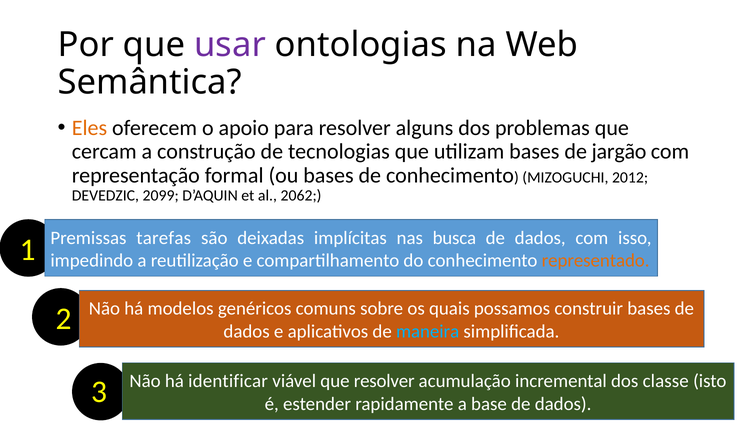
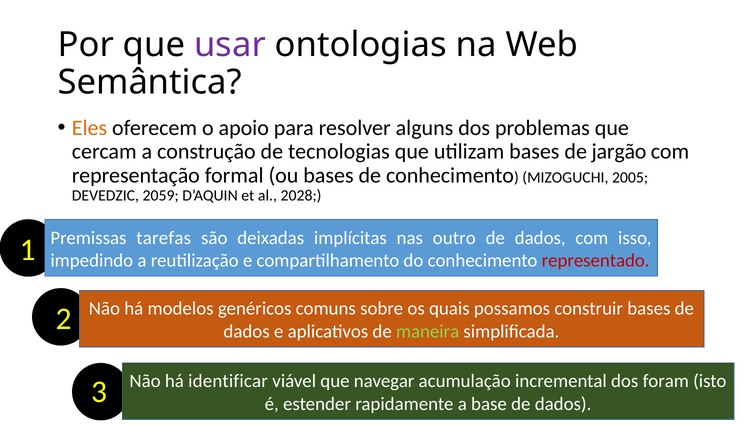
2012: 2012 -> 2005
2099: 2099 -> 2059
2062: 2062 -> 2028
busca: busca -> outro
representado colour: orange -> red
maneira colour: light blue -> light green
que resolver: resolver -> navegar
classe: classe -> foram
